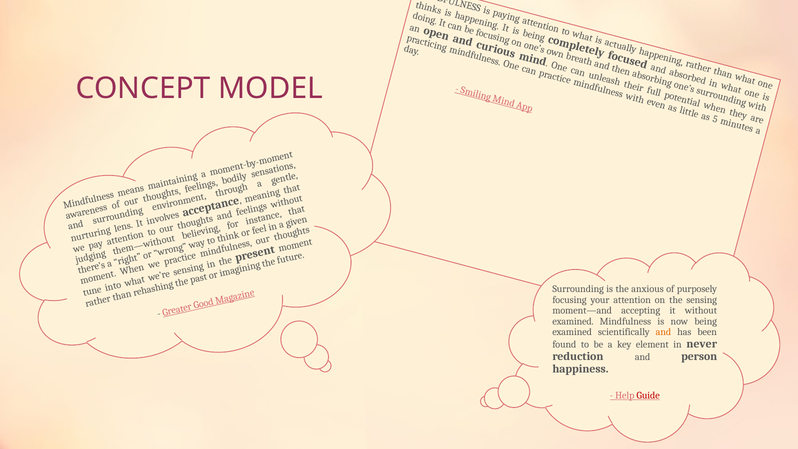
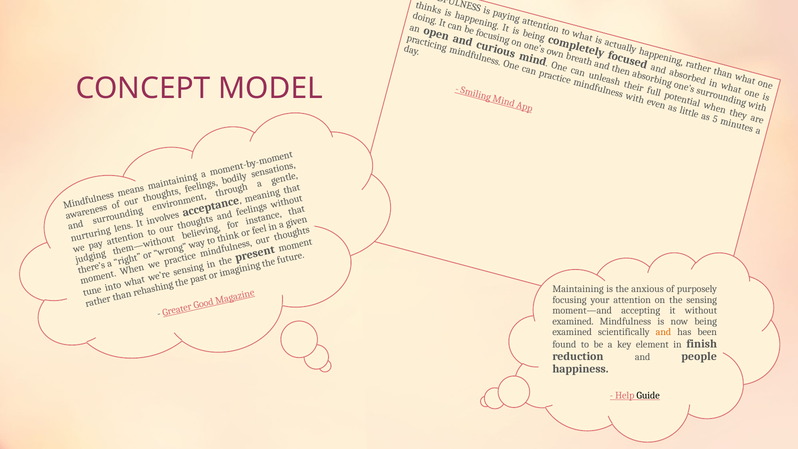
Magazine Surrounding: Surrounding -> Maintaining
never: never -> finish
person: person -> people
Guide colour: red -> black
